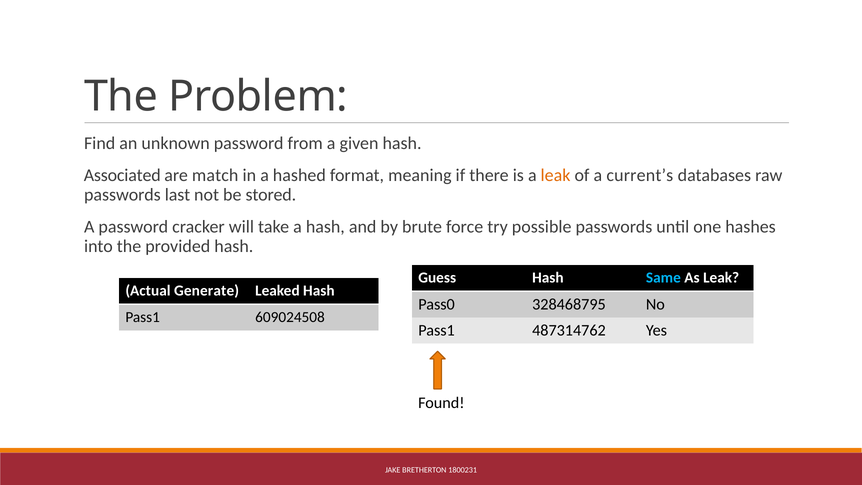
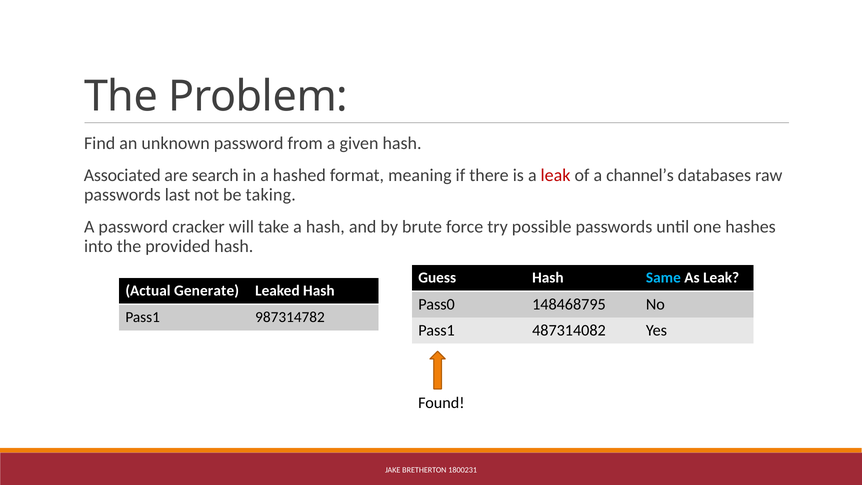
match: match -> search
leak at (556, 175) colour: orange -> red
current’s: current’s -> channel’s
stored: stored -> taking
328468795: 328468795 -> 148468795
609024508: 609024508 -> 987314782
487314762: 487314762 -> 487314082
